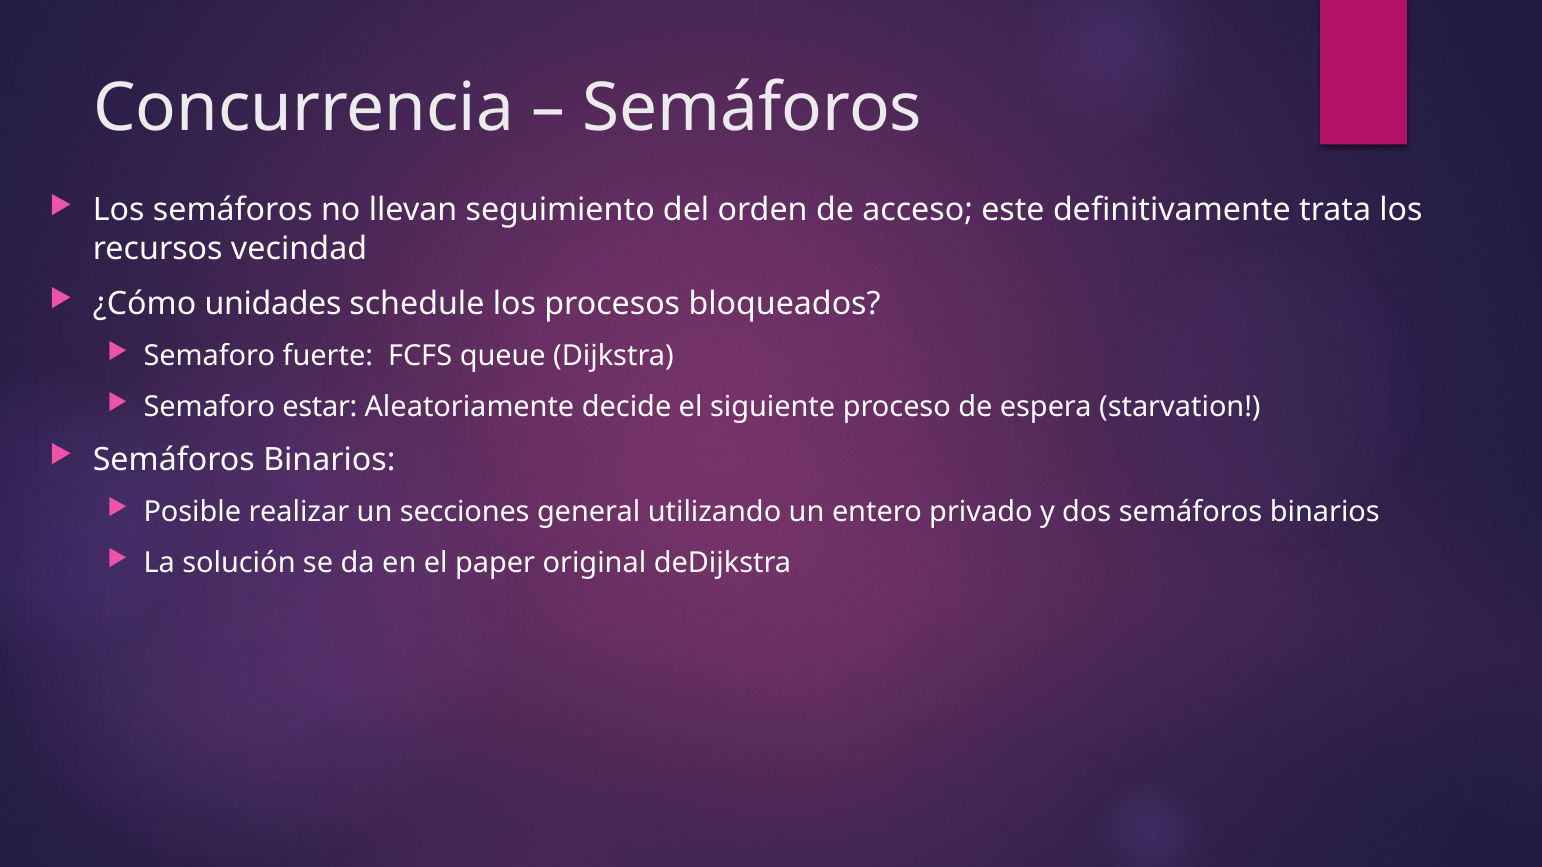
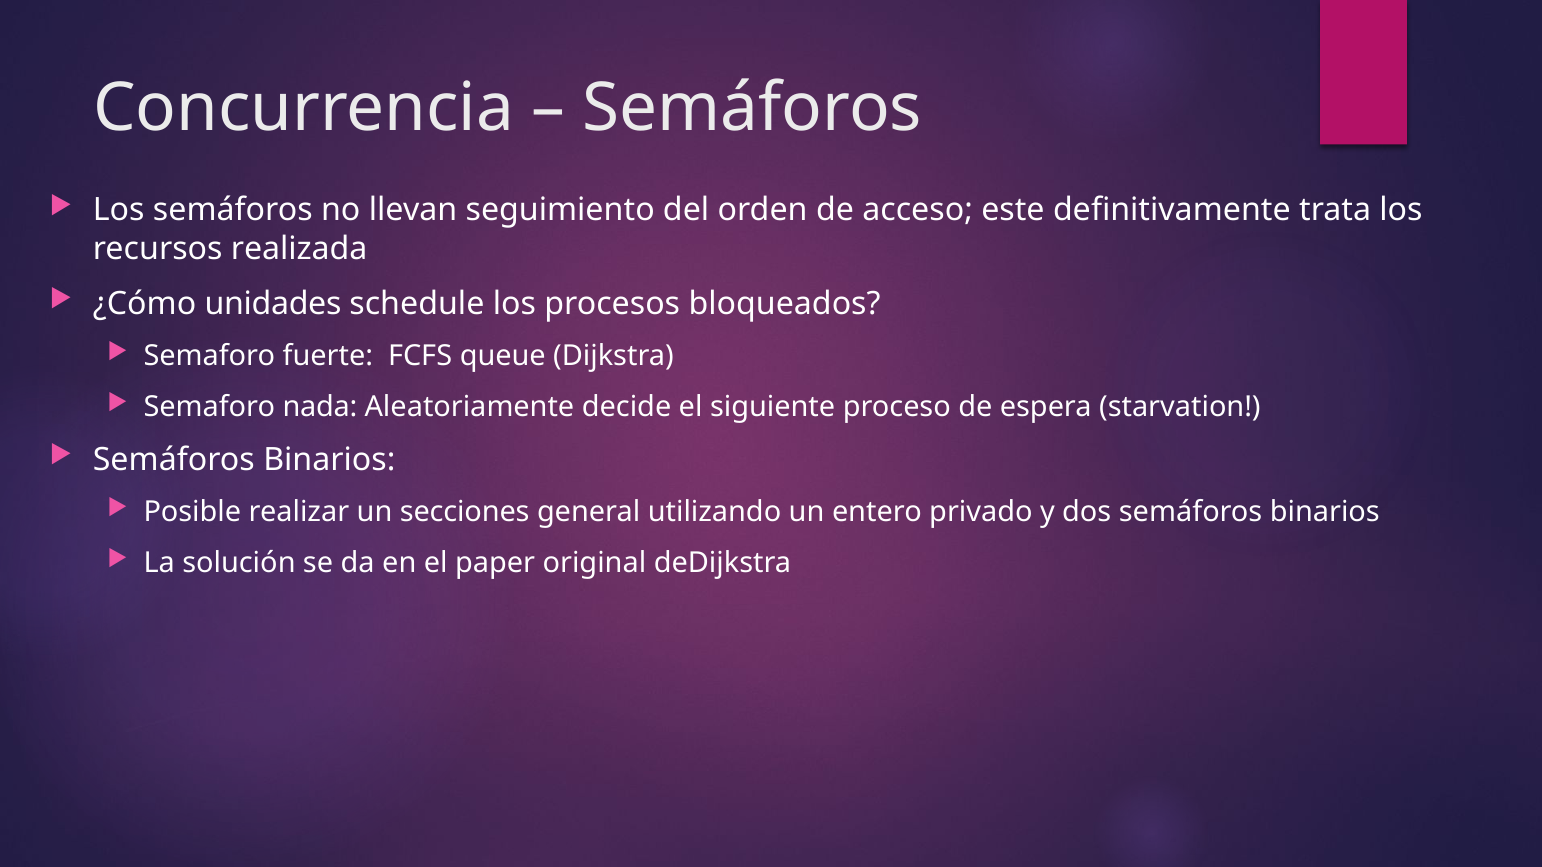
vecindad: vecindad -> realizada
estar: estar -> nada
